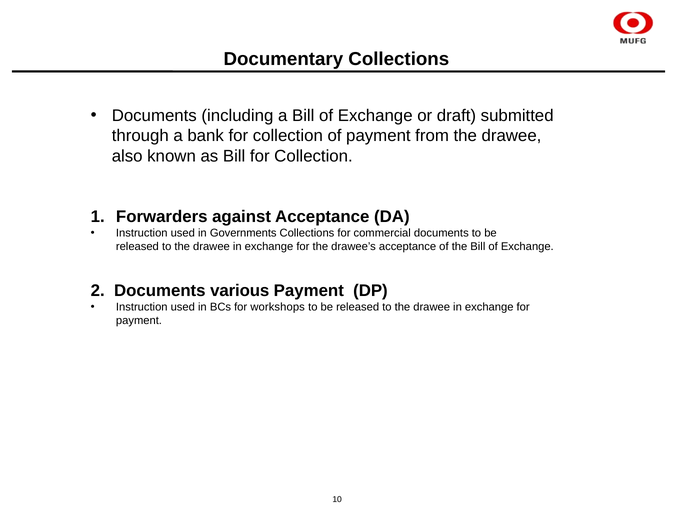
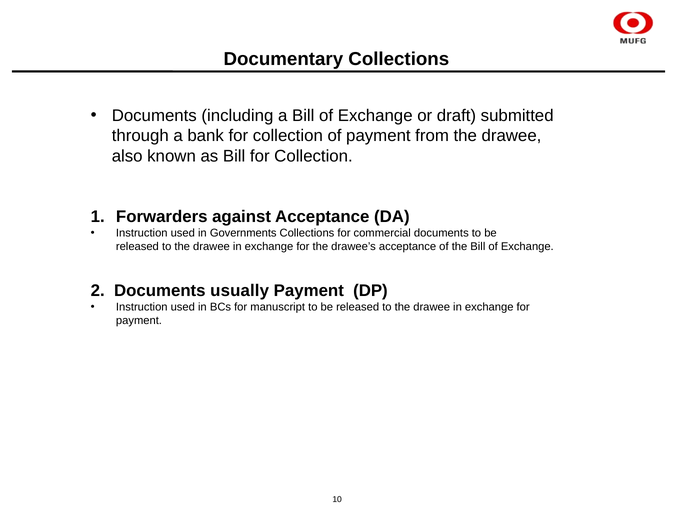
various: various -> usually
workshops: workshops -> manuscript
